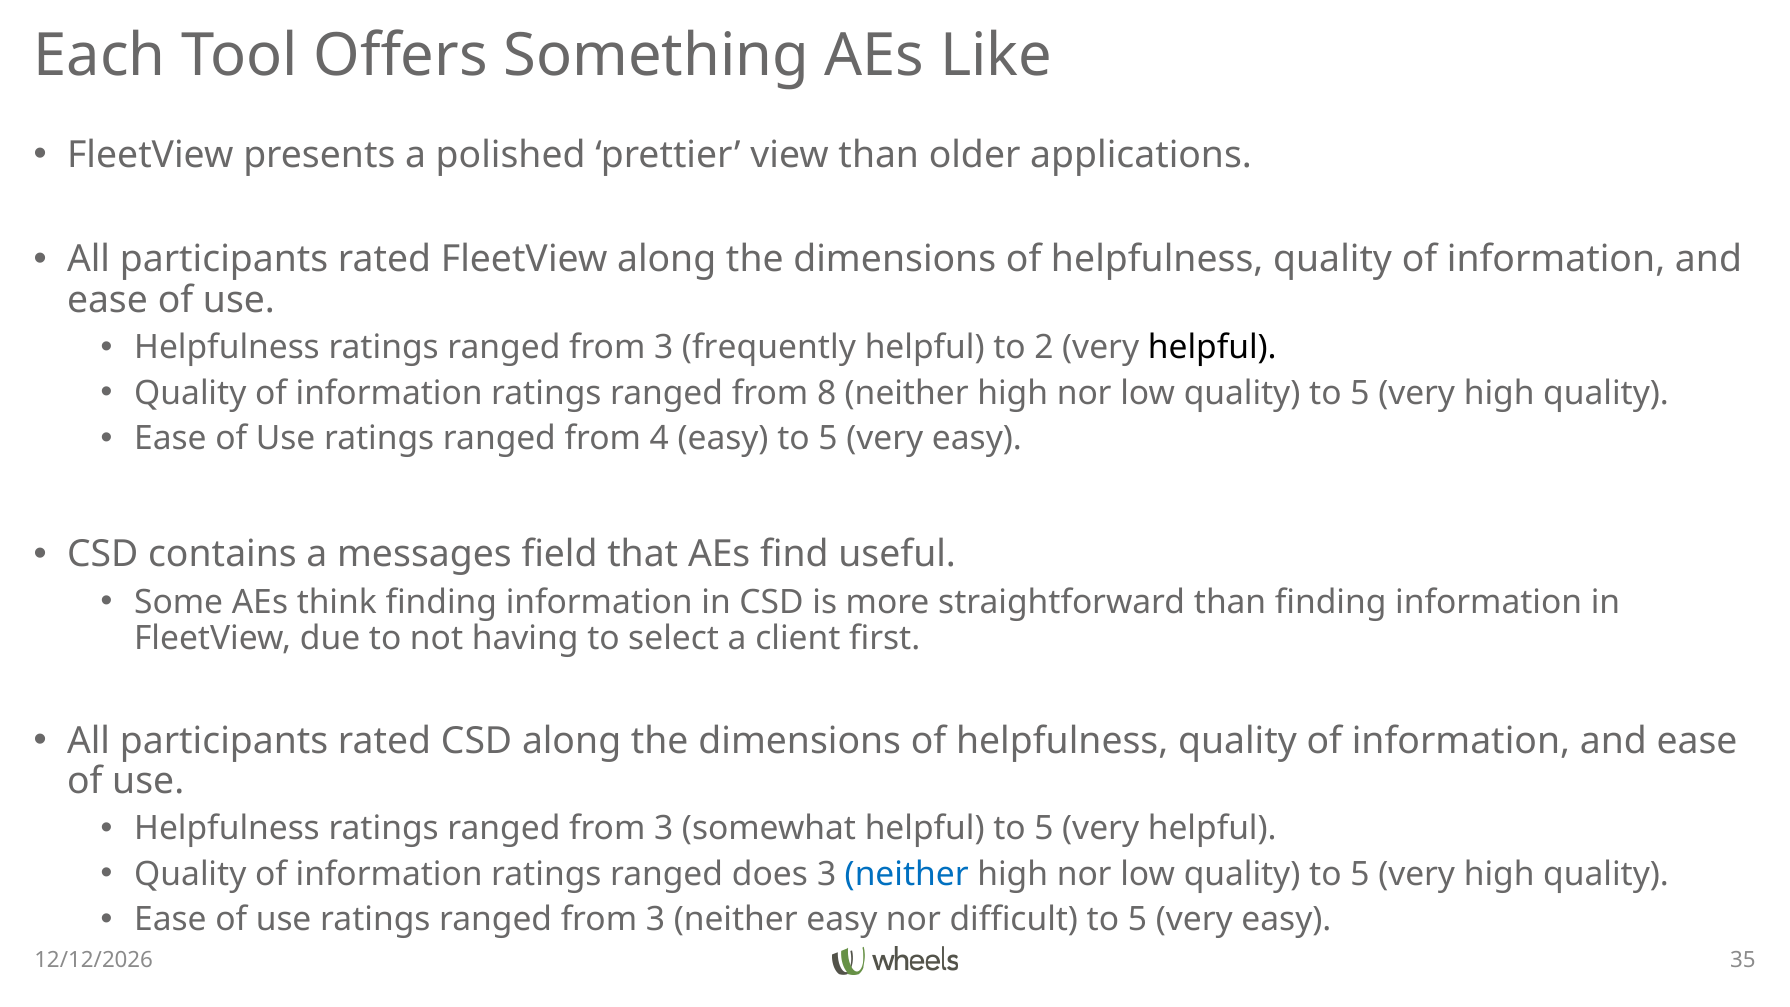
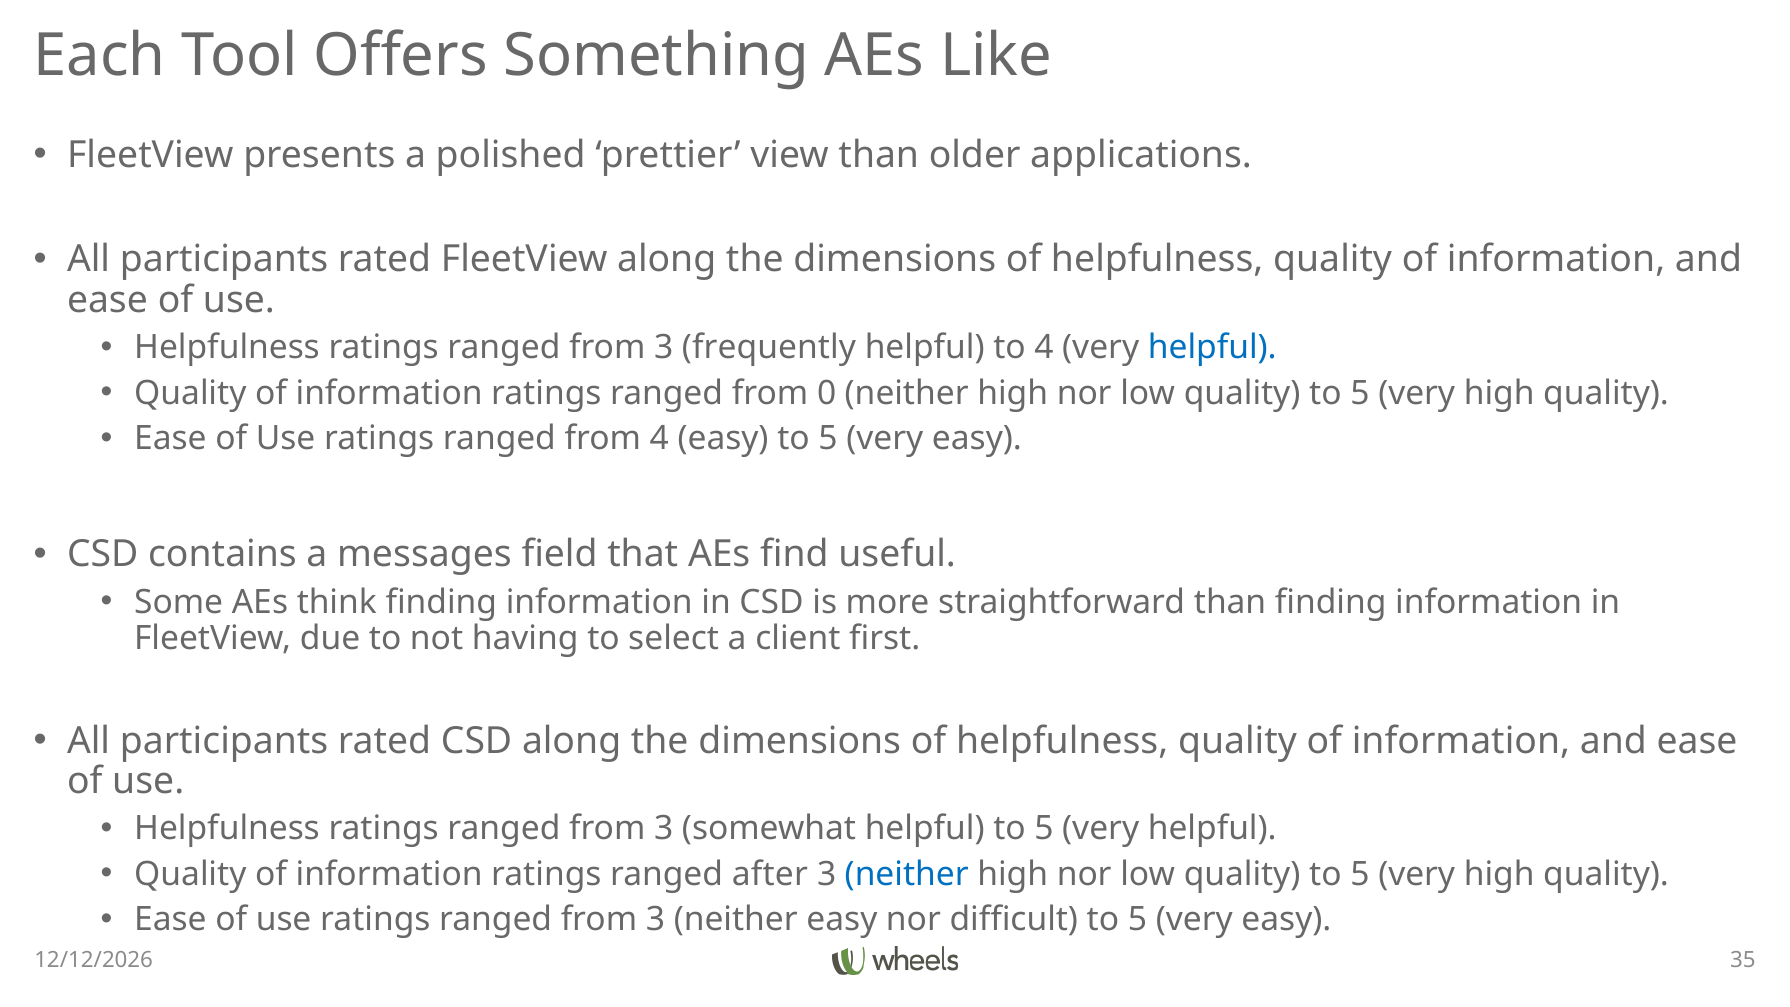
to 2: 2 -> 4
helpful at (1212, 347) colour: black -> blue
8: 8 -> 0
does: does -> after
